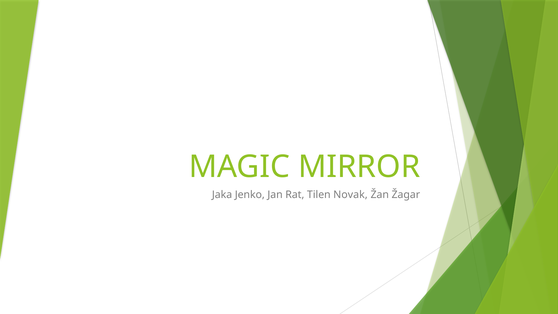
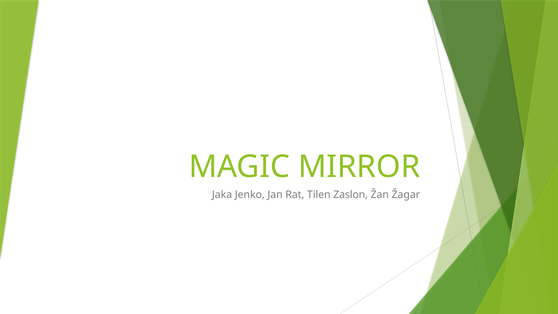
Novak: Novak -> Zaslon
